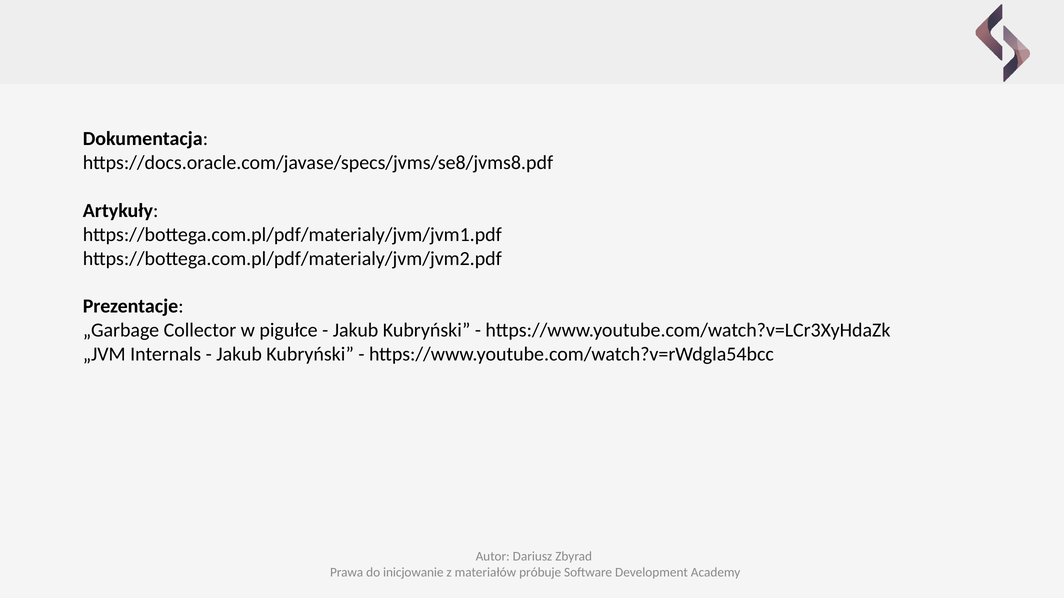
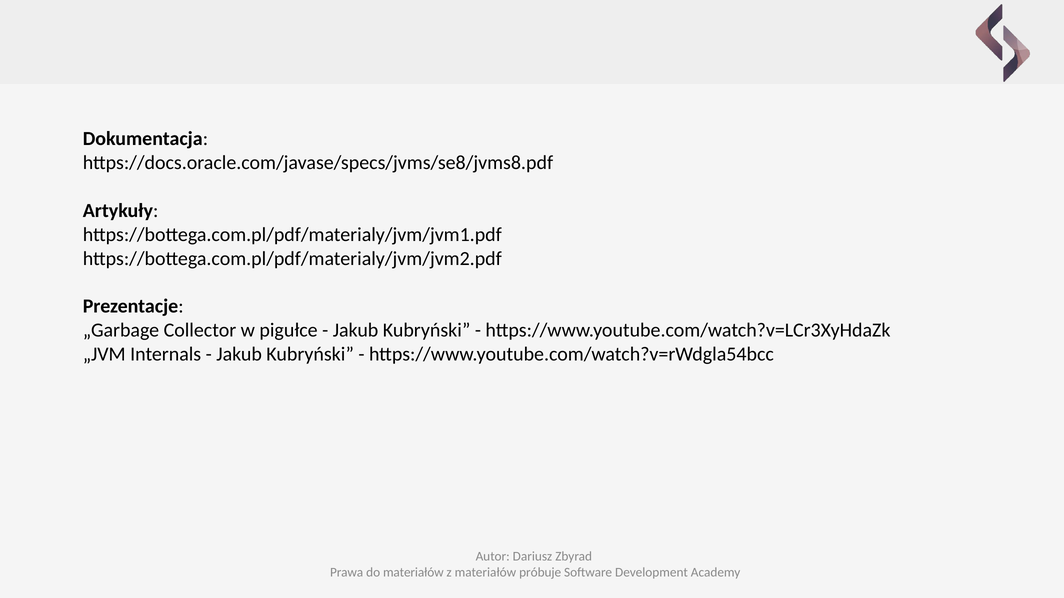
do inicjowanie: inicjowanie -> materiałów
